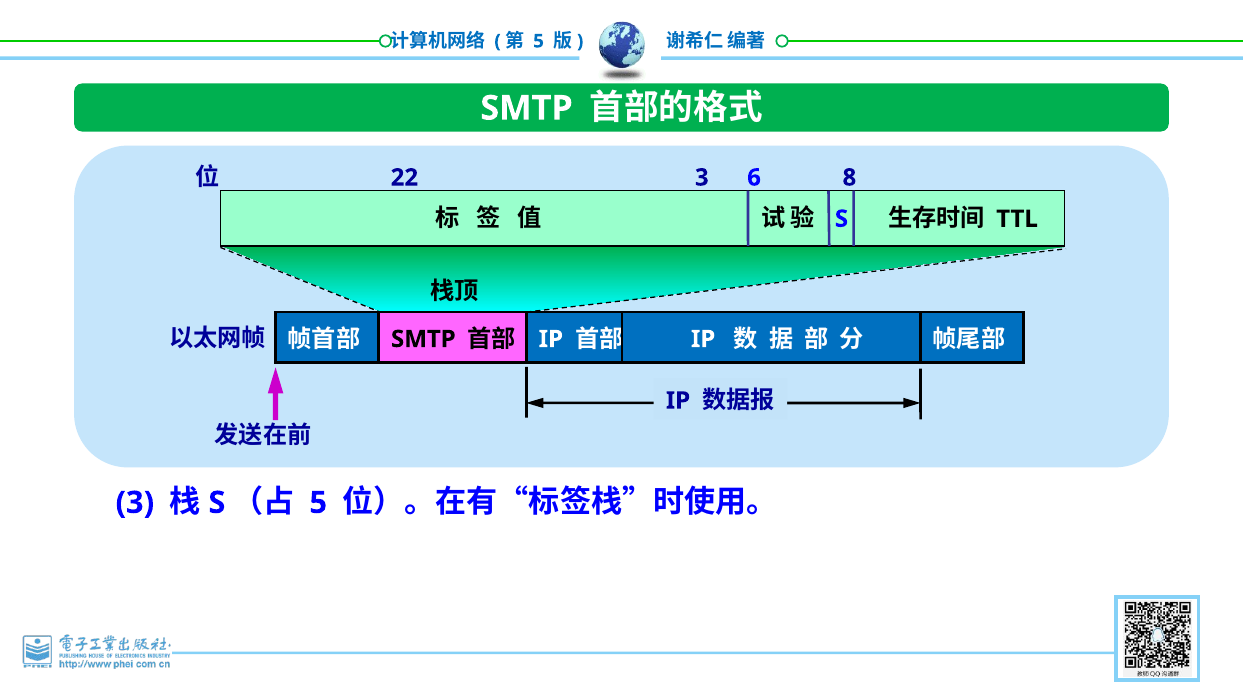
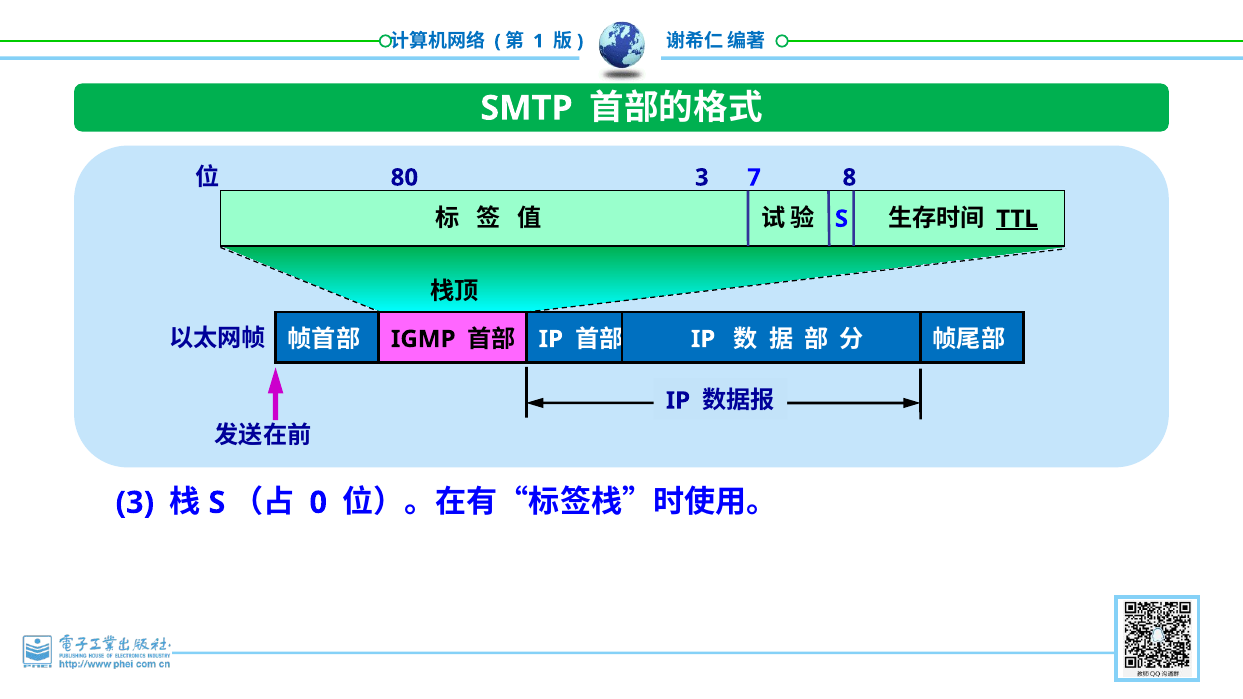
5 at (539, 41): 5 -> 1
22: 22 -> 80
6: 6 -> 7
TTL underline: none -> present
SMTP at (423, 339): SMTP -> IGMP
5 at (318, 503): 5 -> 0
